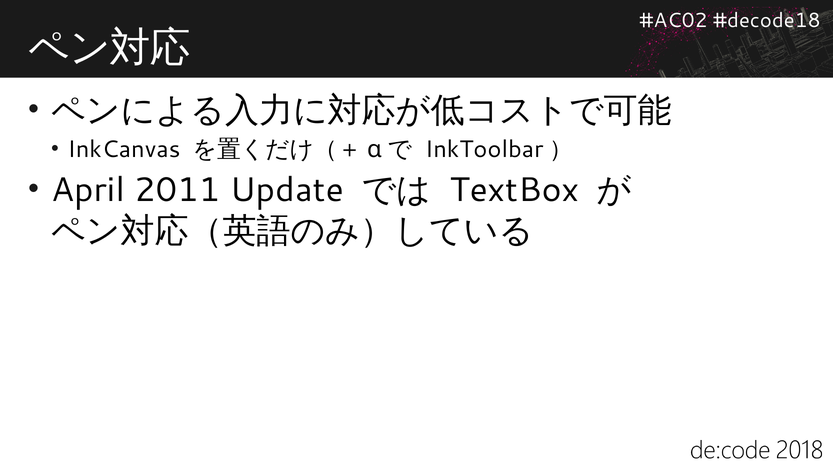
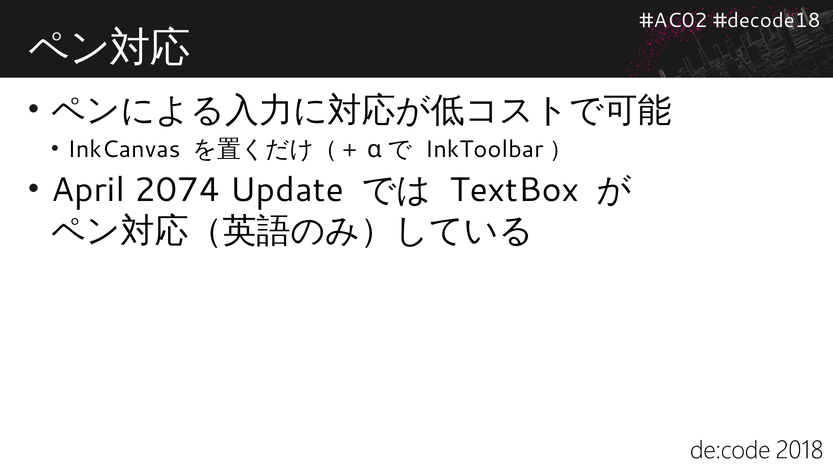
2011: 2011 -> 2074
